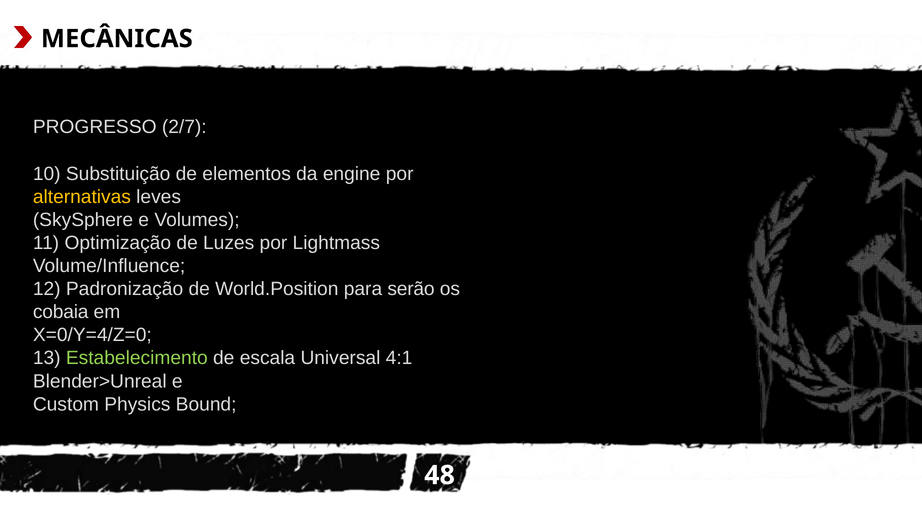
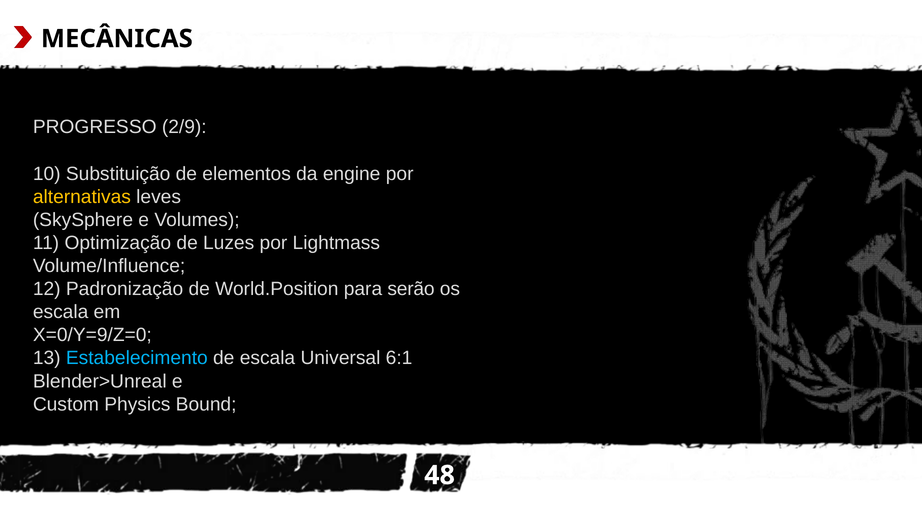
2/7: 2/7 -> 2/9
cobaia at (61, 312): cobaia -> escala
X=0/Y=4/Z=0: X=0/Y=4/Z=0 -> X=0/Y=9/Z=0
Estabelecimento colour: light green -> light blue
4:1: 4:1 -> 6:1
